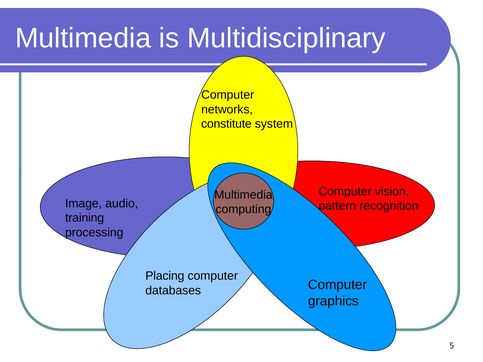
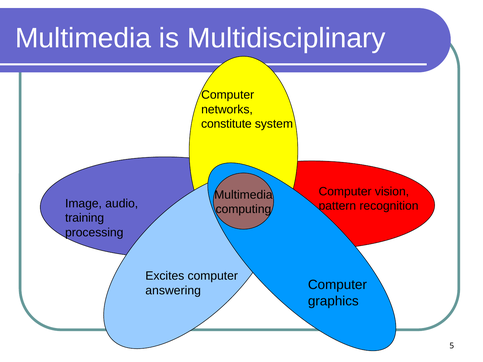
Placing: Placing -> Excites
databases: databases -> answering
